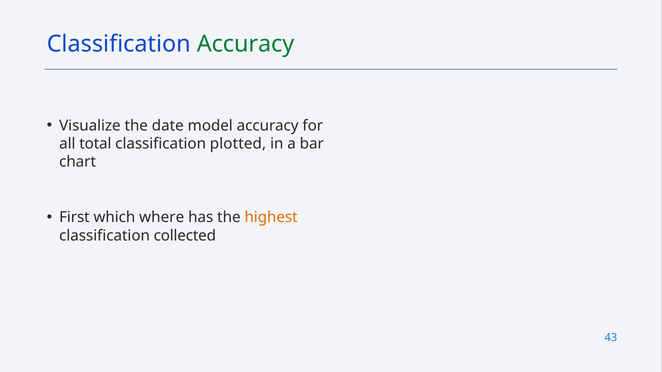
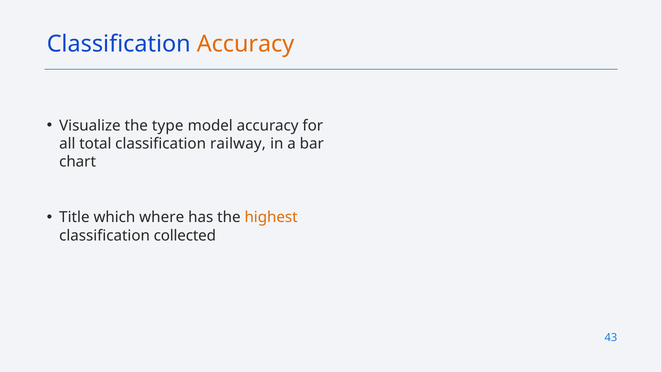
Accuracy at (246, 44) colour: green -> orange
date: date -> type
plotted: plotted -> railway
First: First -> Title
